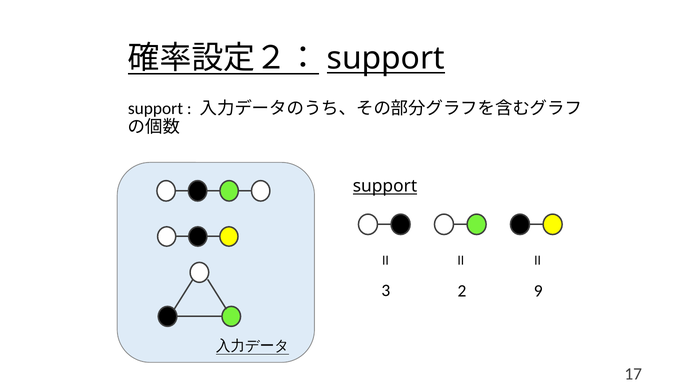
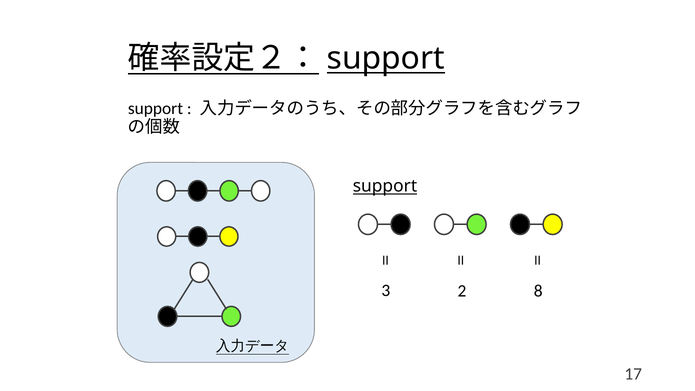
9: 9 -> 8
